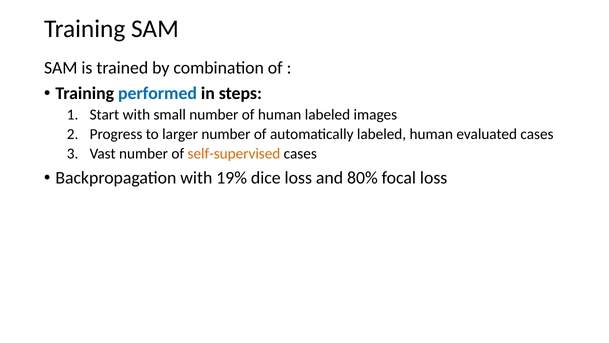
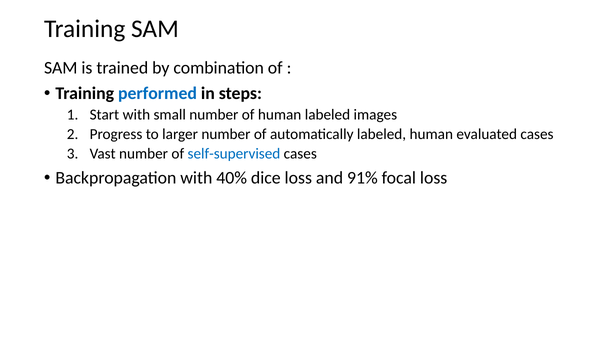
self-supervised colour: orange -> blue
19%: 19% -> 40%
80%: 80% -> 91%
